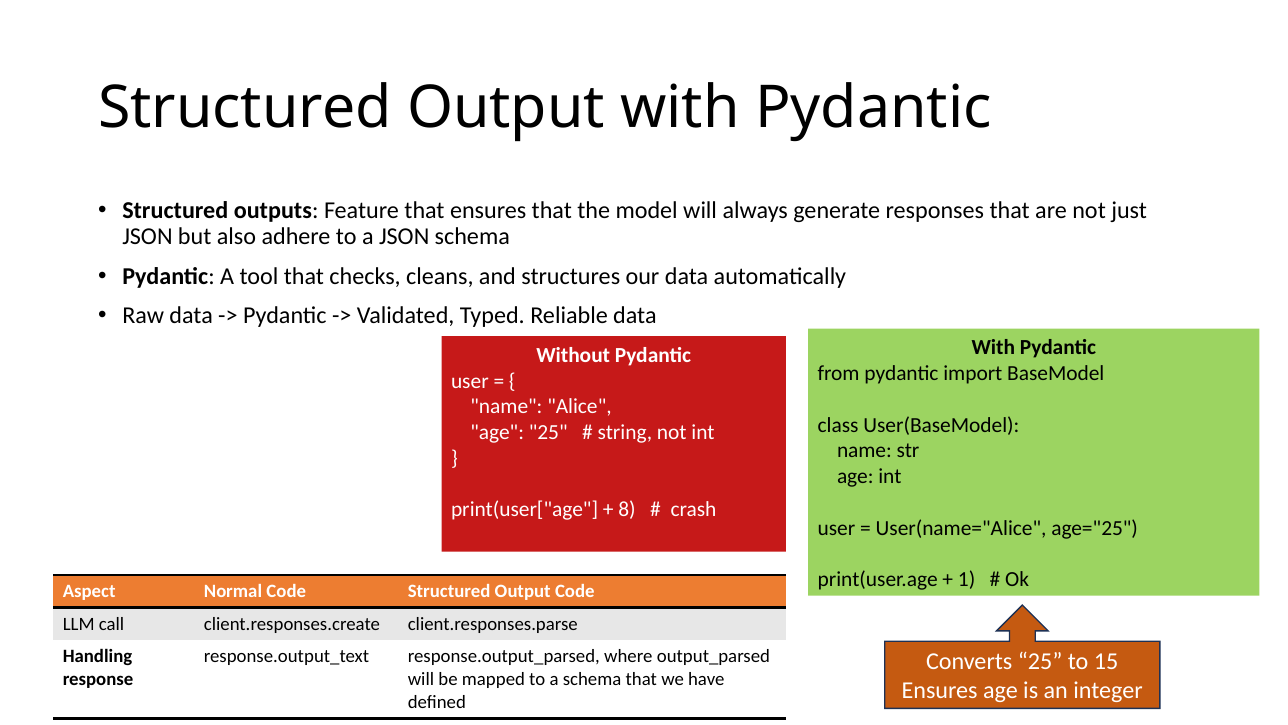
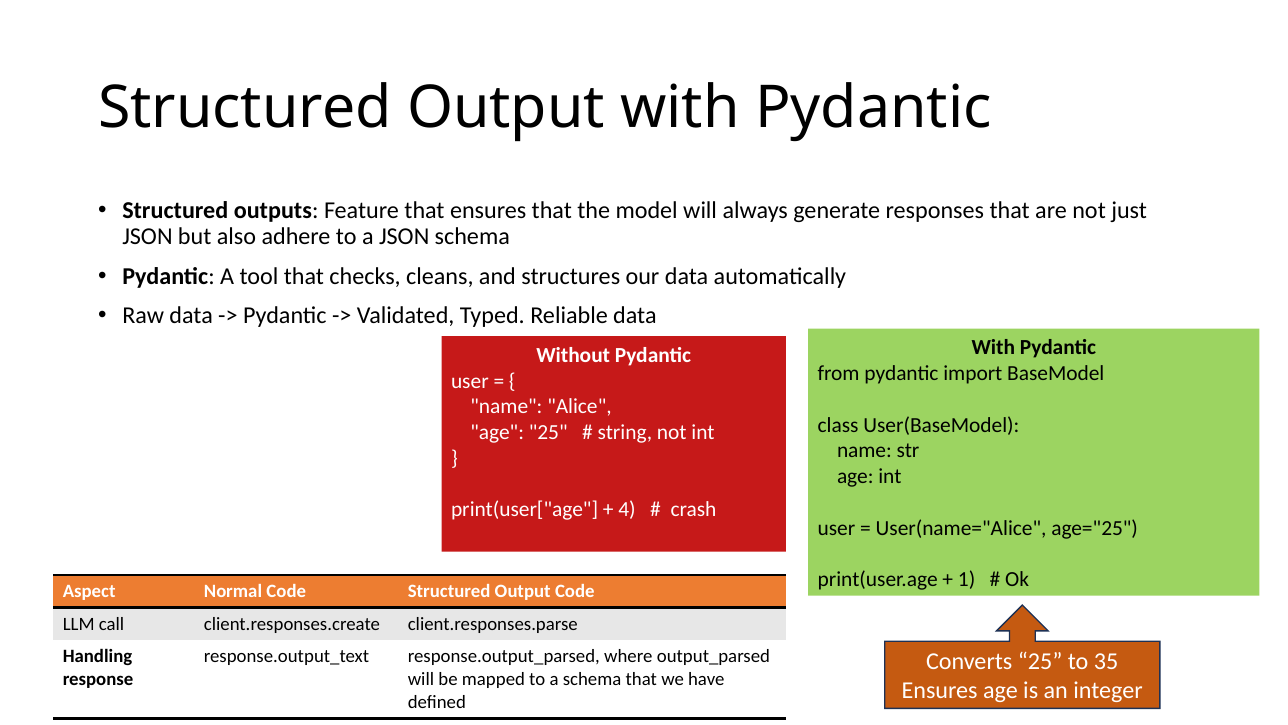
8: 8 -> 4
15: 15 -> 35
